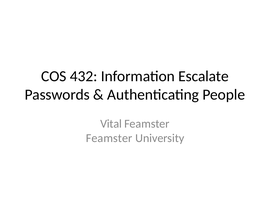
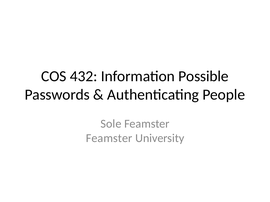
Escalate: Escalate -> Possible
Vital: Vital -> Sole
